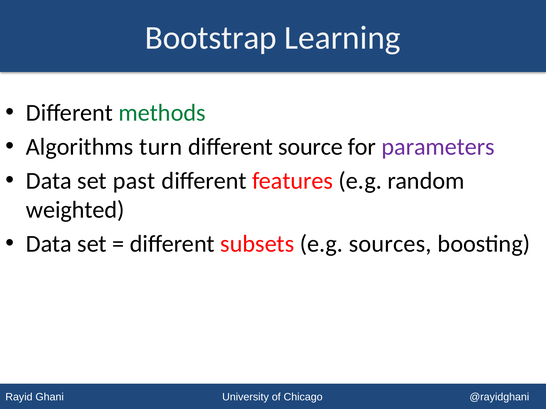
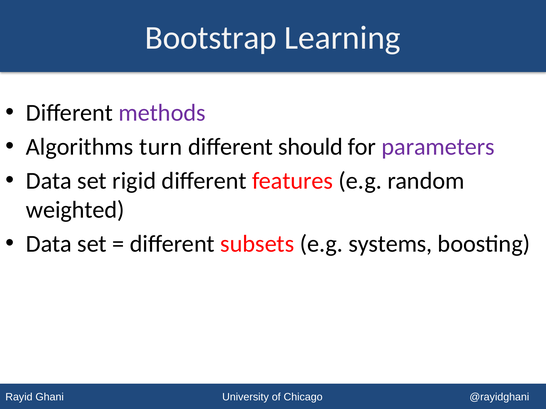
methods colour: green -> purple
source: source -> should
past: past -> rigid
sources: sources -> systems
